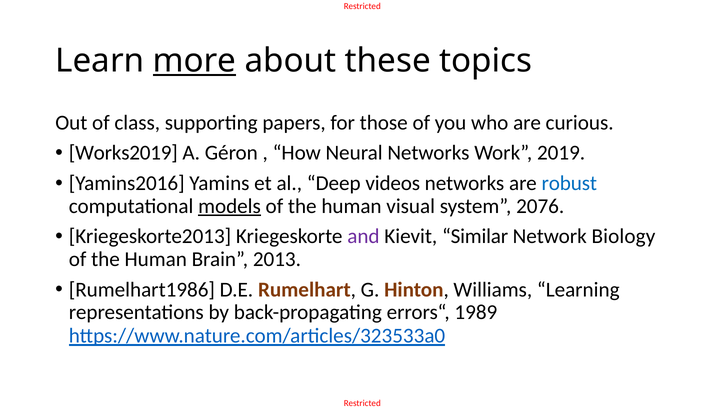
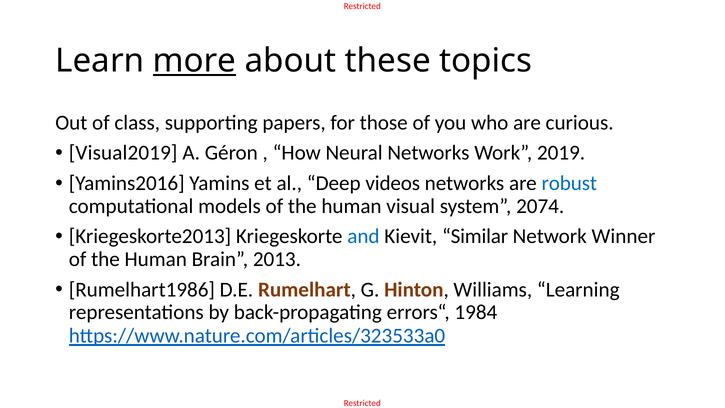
Works2019: Works2019 -> Visual2019
models underline: present -> none
2076: 2076 -> 2074
and colour: purple -> blue
Biology: Biology -> Winner
1989: 1989 -> 1984
